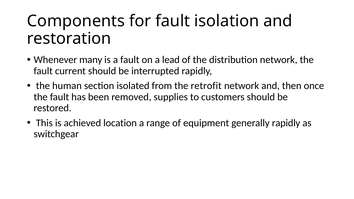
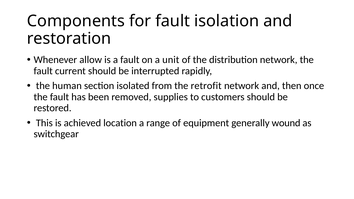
many: many -> allow
lead: lead -> unit
generally rapidly: rapidly -> wound
